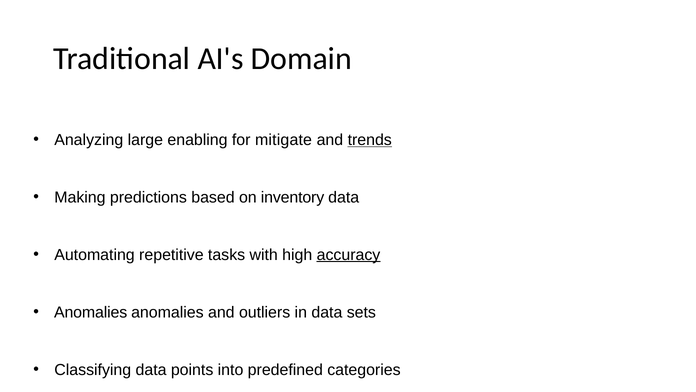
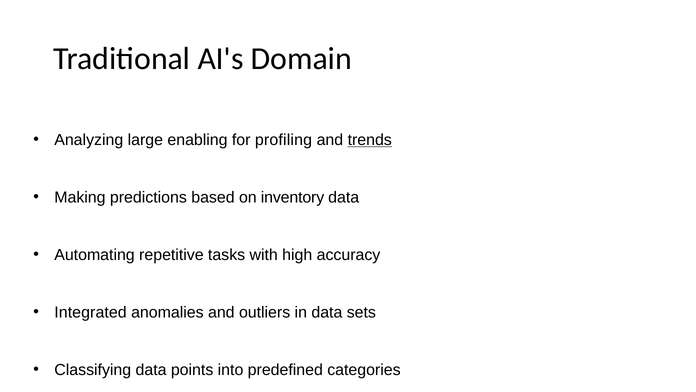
mitigate: mitigate -> profiling
accuracy underline: present -> none
Anomalies at (91, 312): Anomalies -> Integrated
